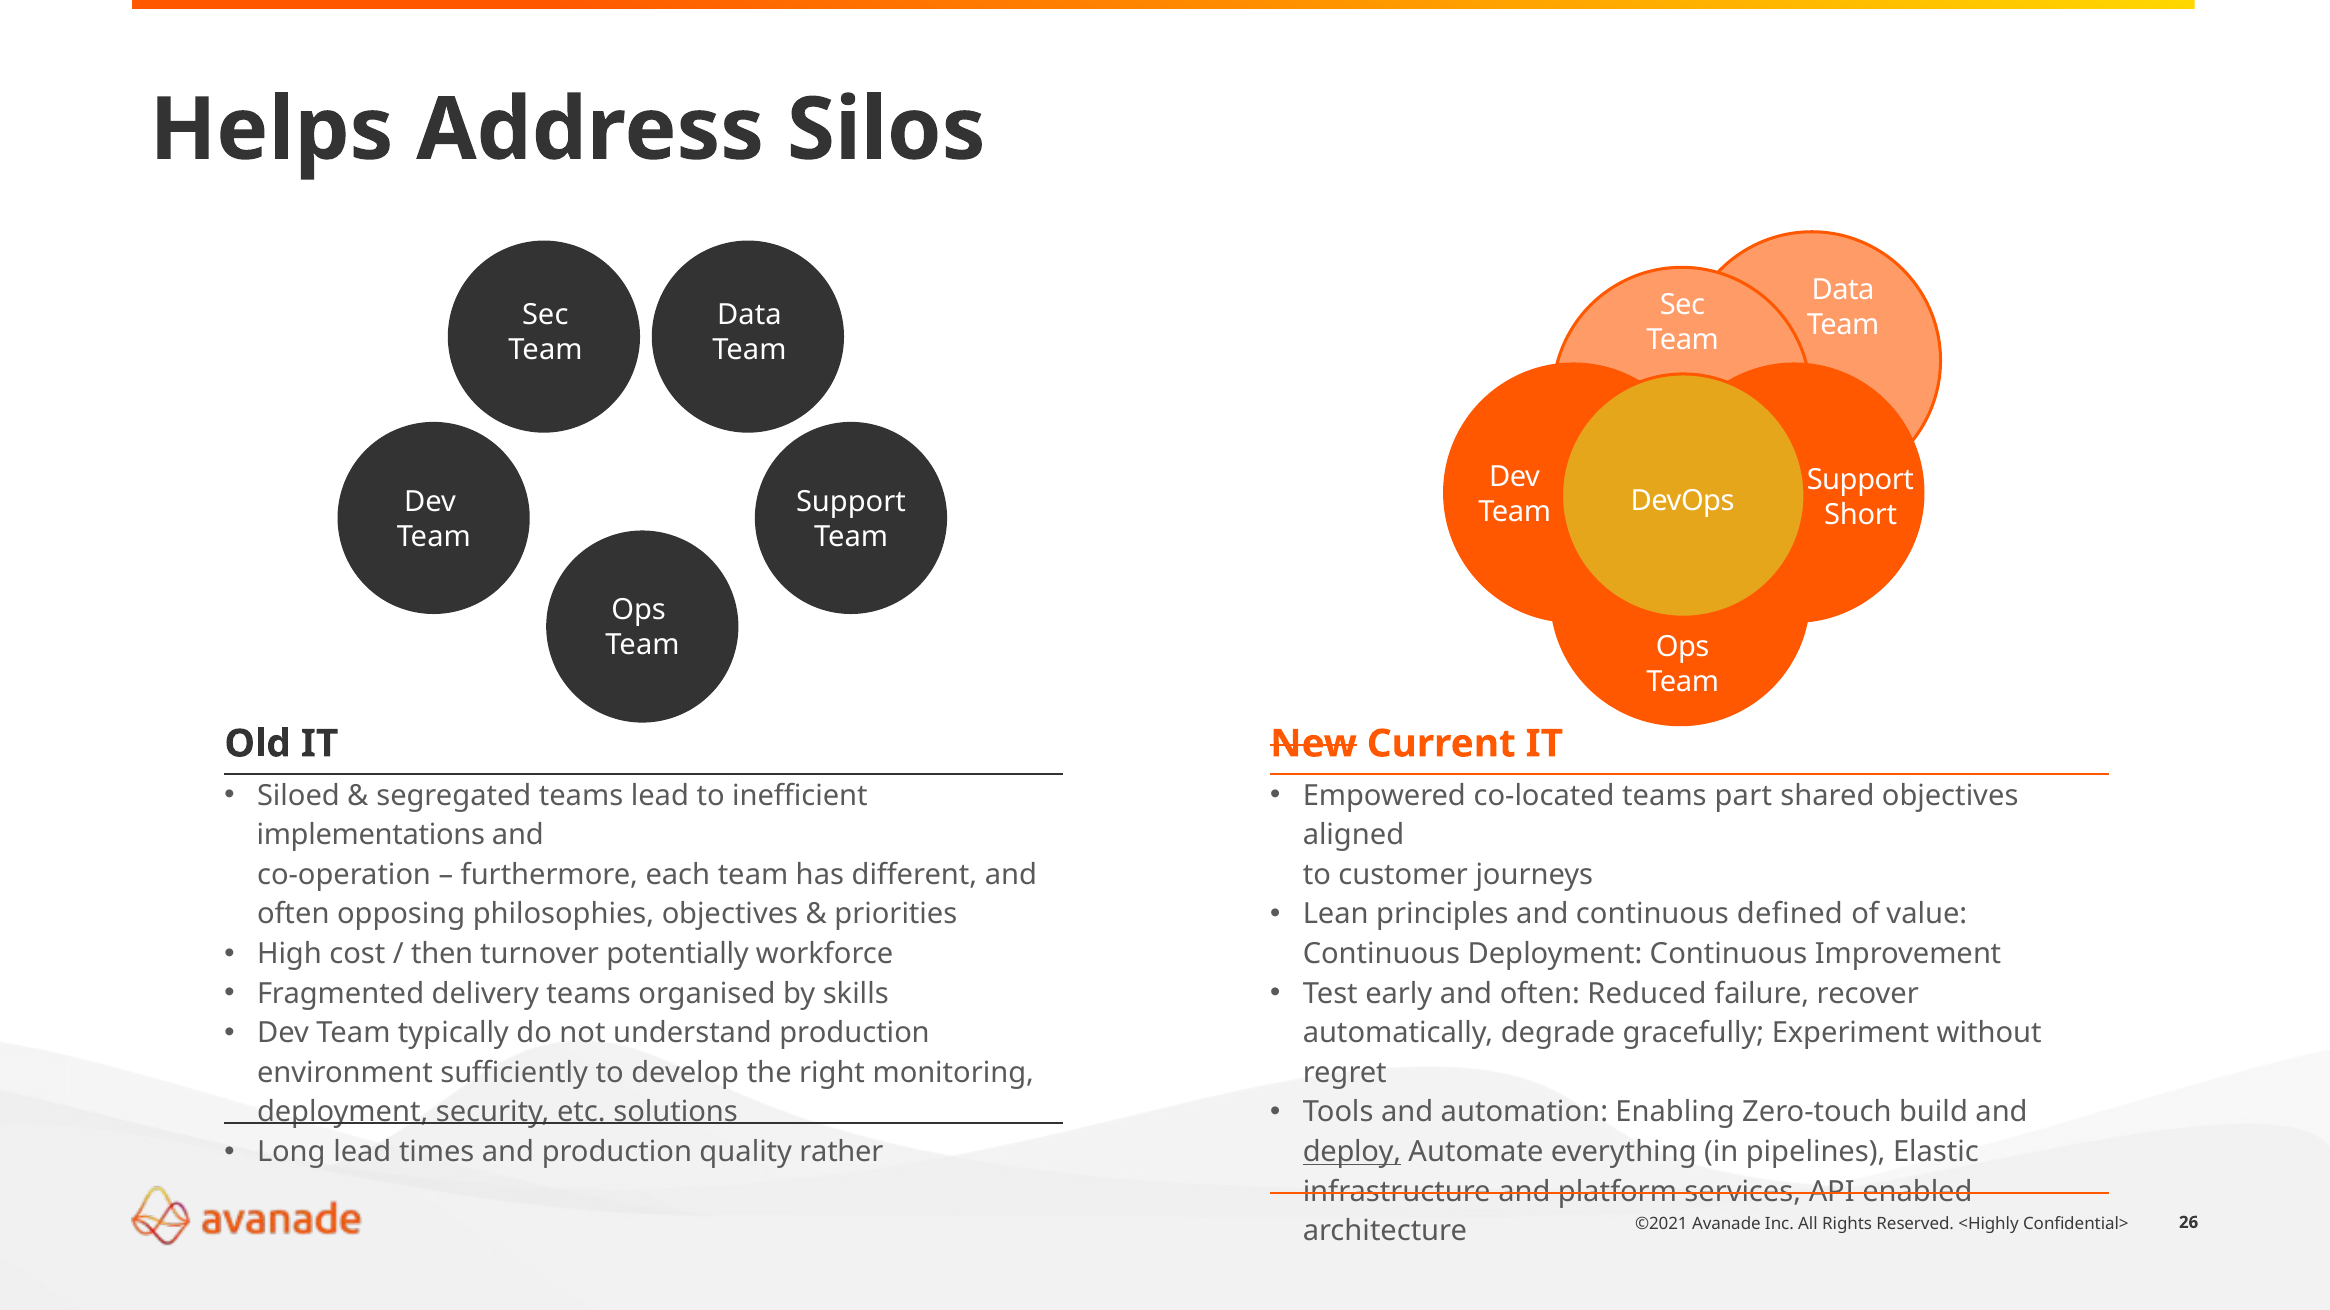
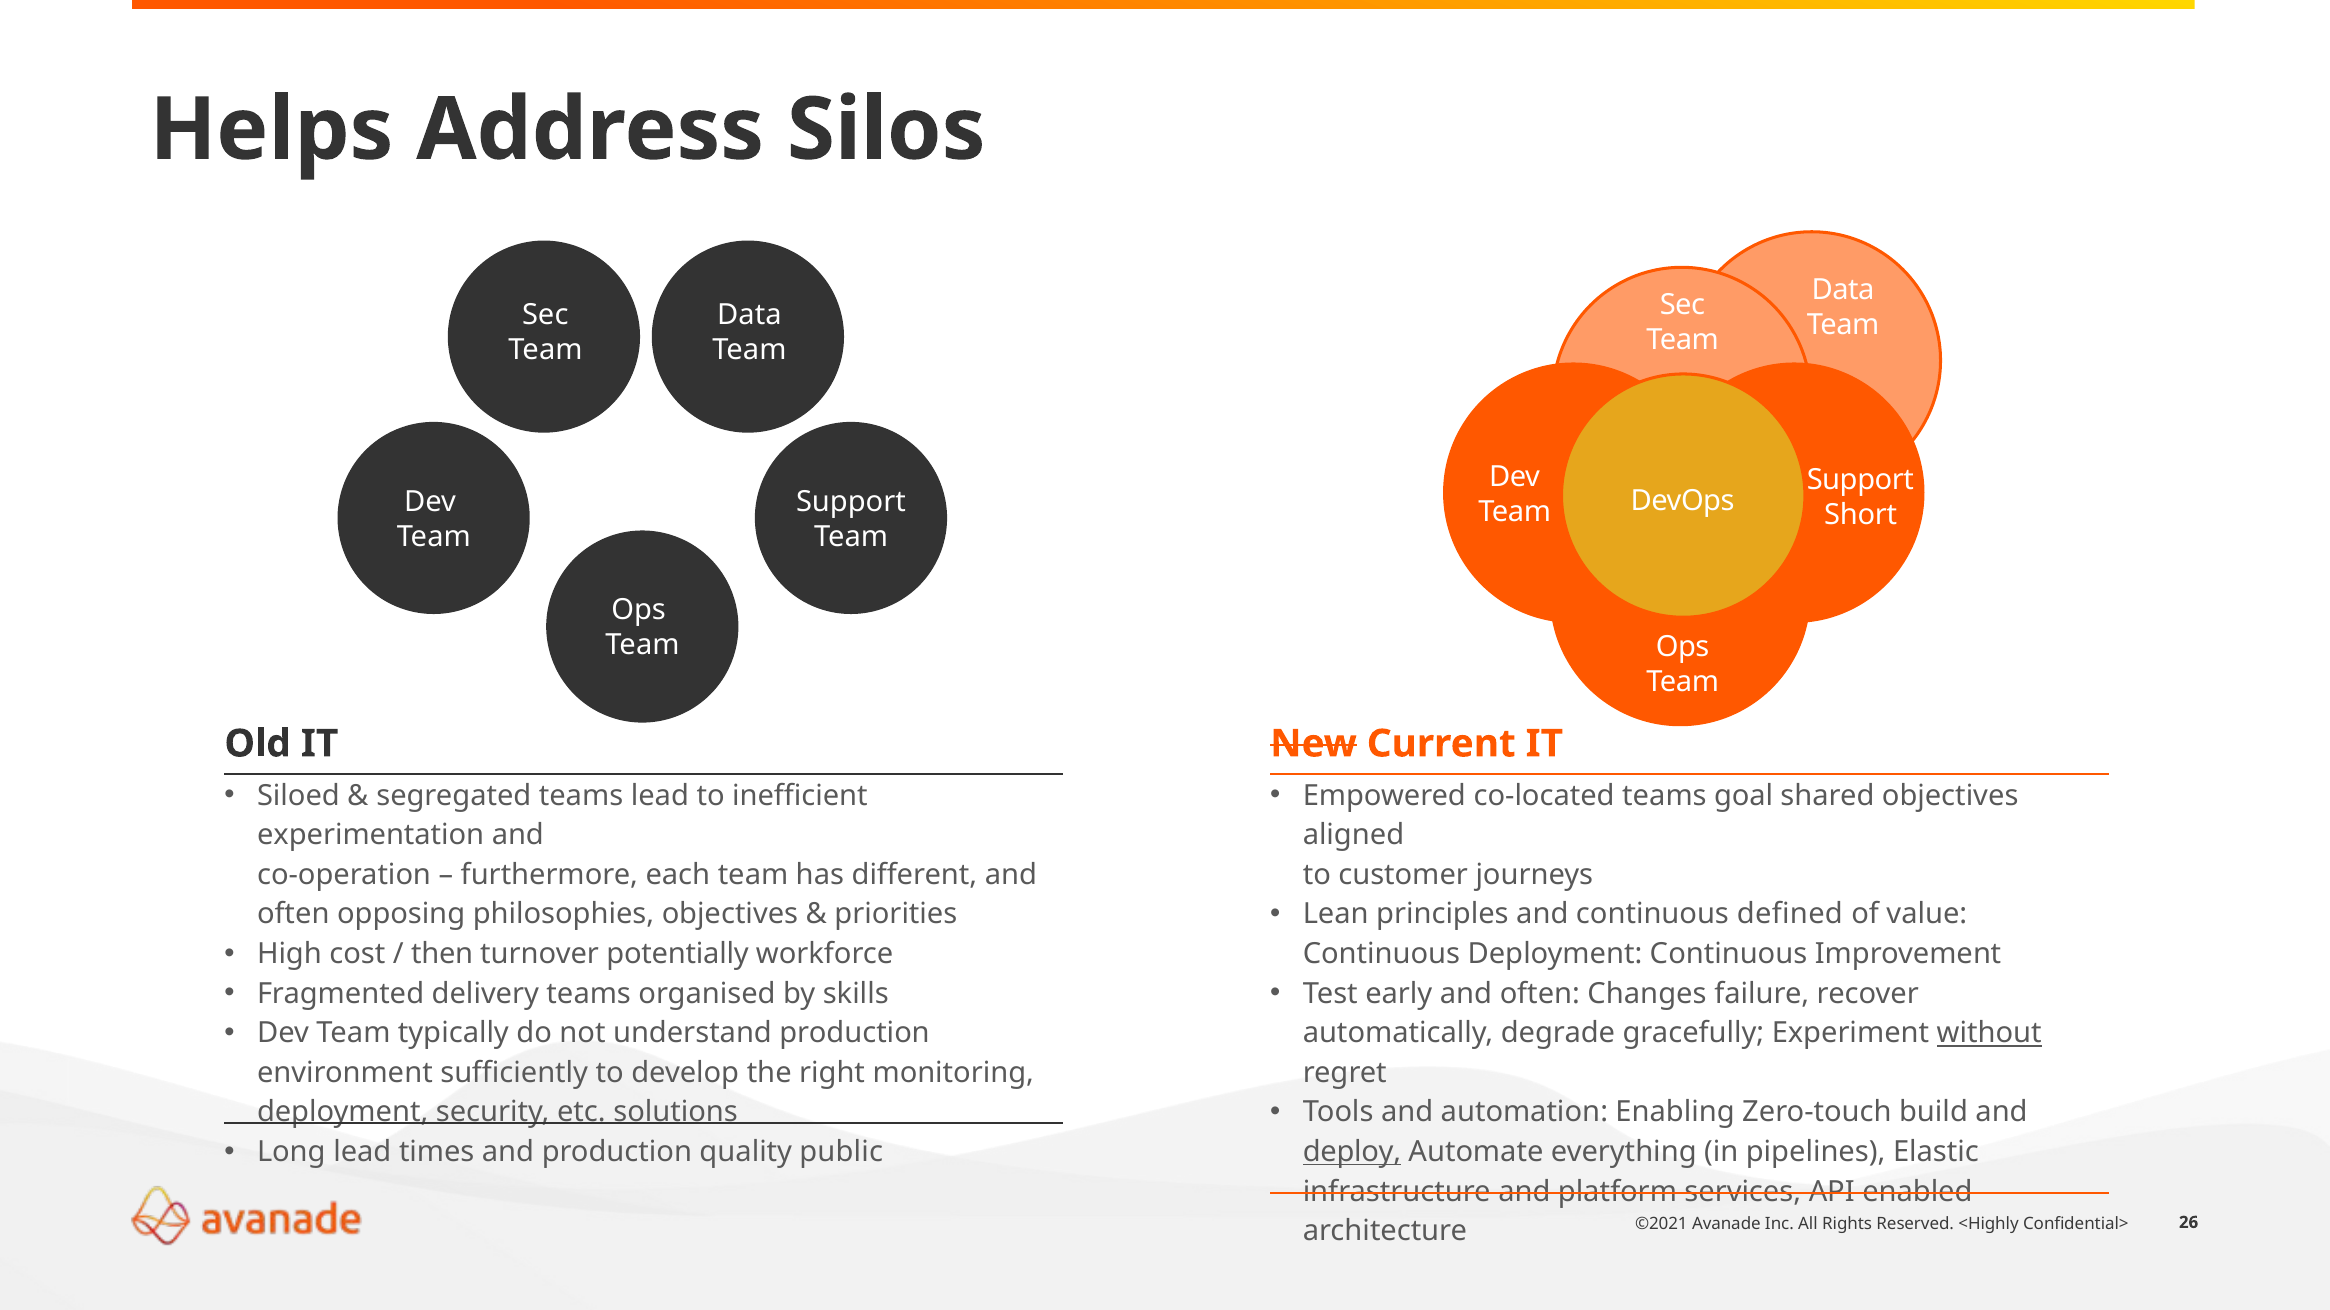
part: part -> goal
implementations: implementations -> experimentation
Reduced: Reduced -> Changes
without underline: none -> present
rather: rather -> public
